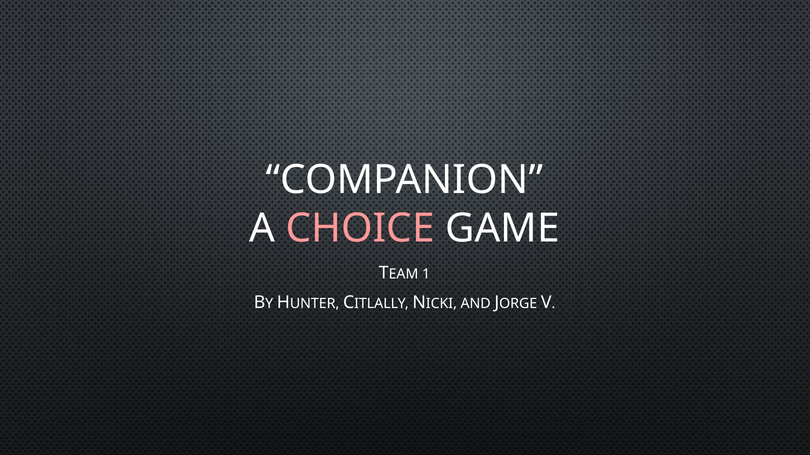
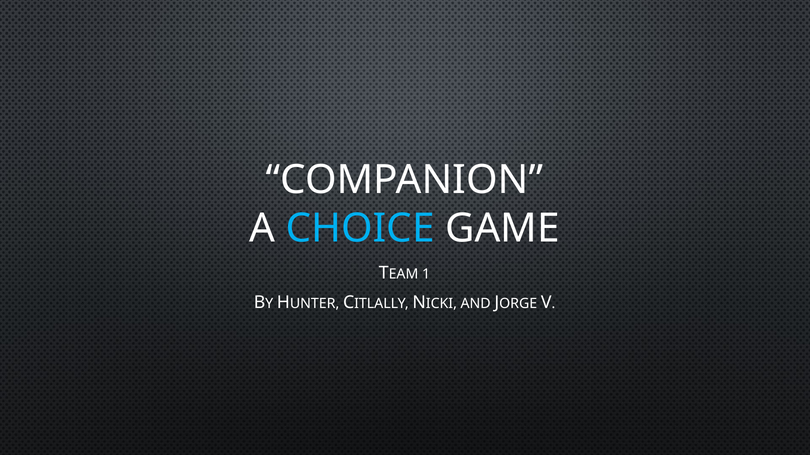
CHOICE colour: pink -> light blue
